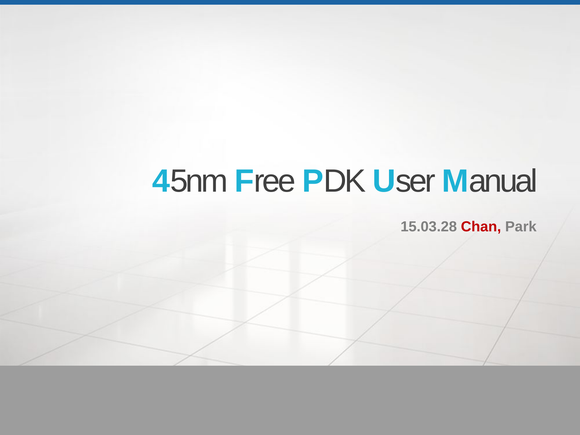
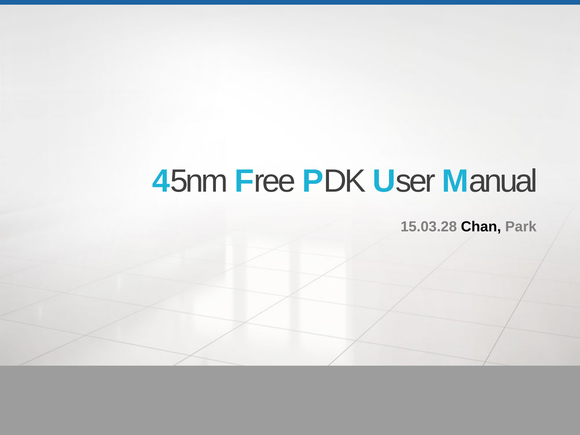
Chan colour: red -> black
